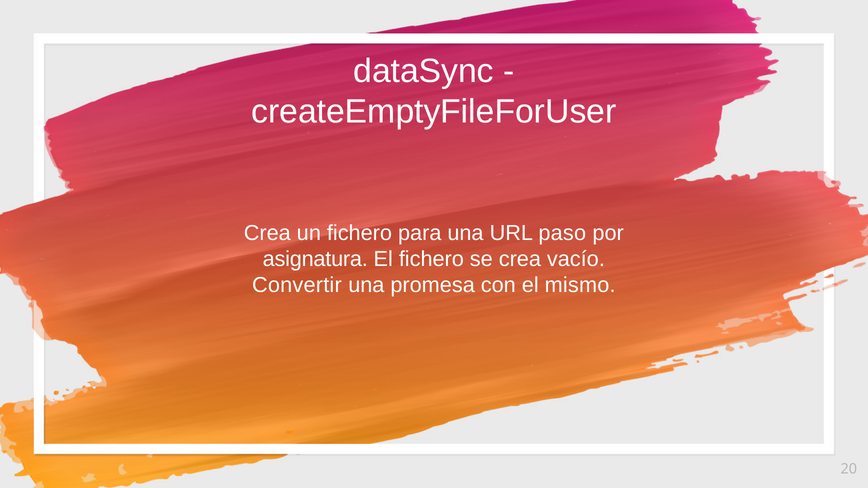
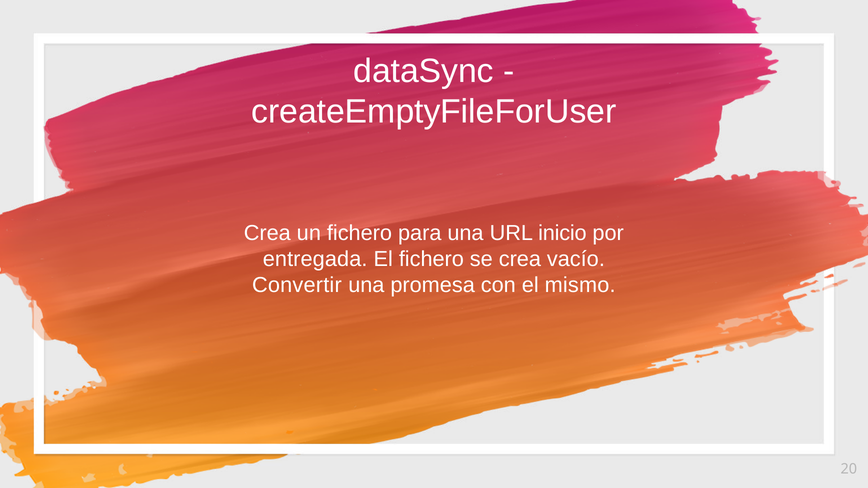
paso: paso -> inicio
asignatura: asignatura -> entregada
